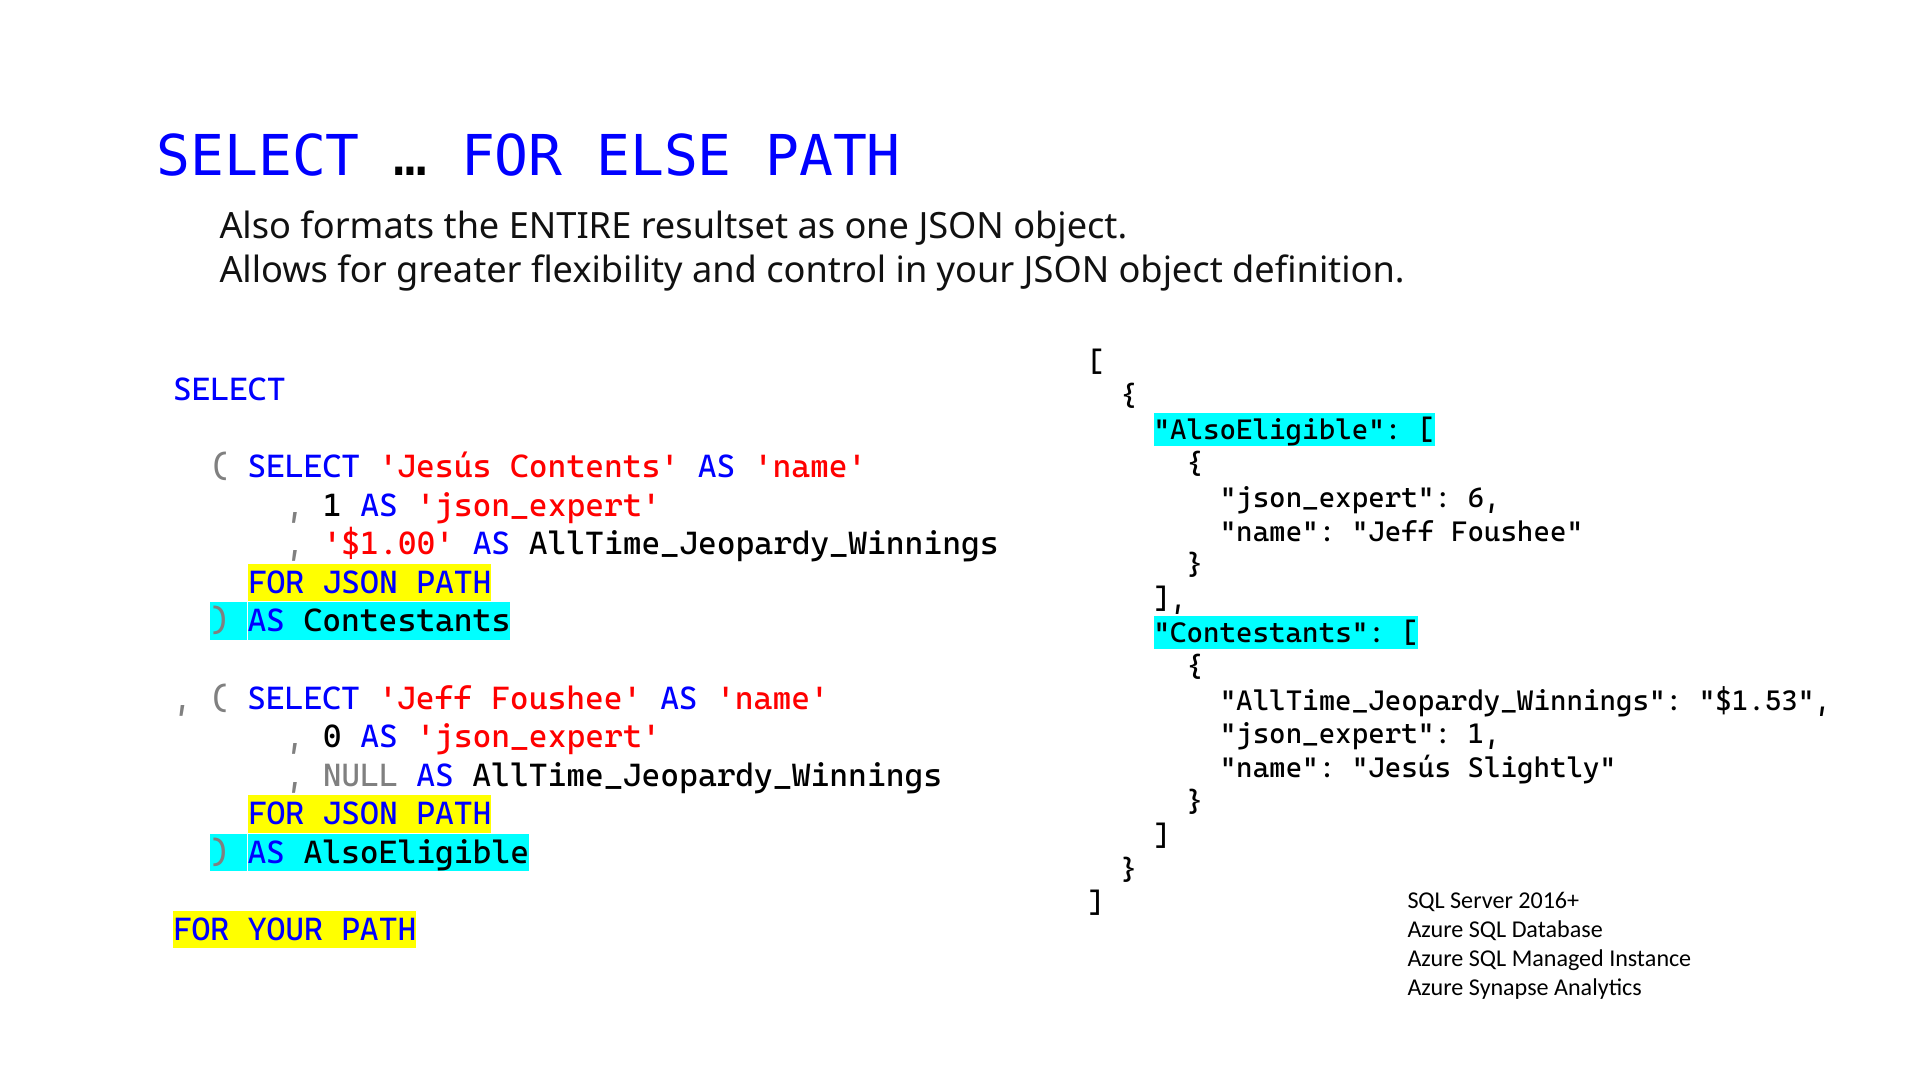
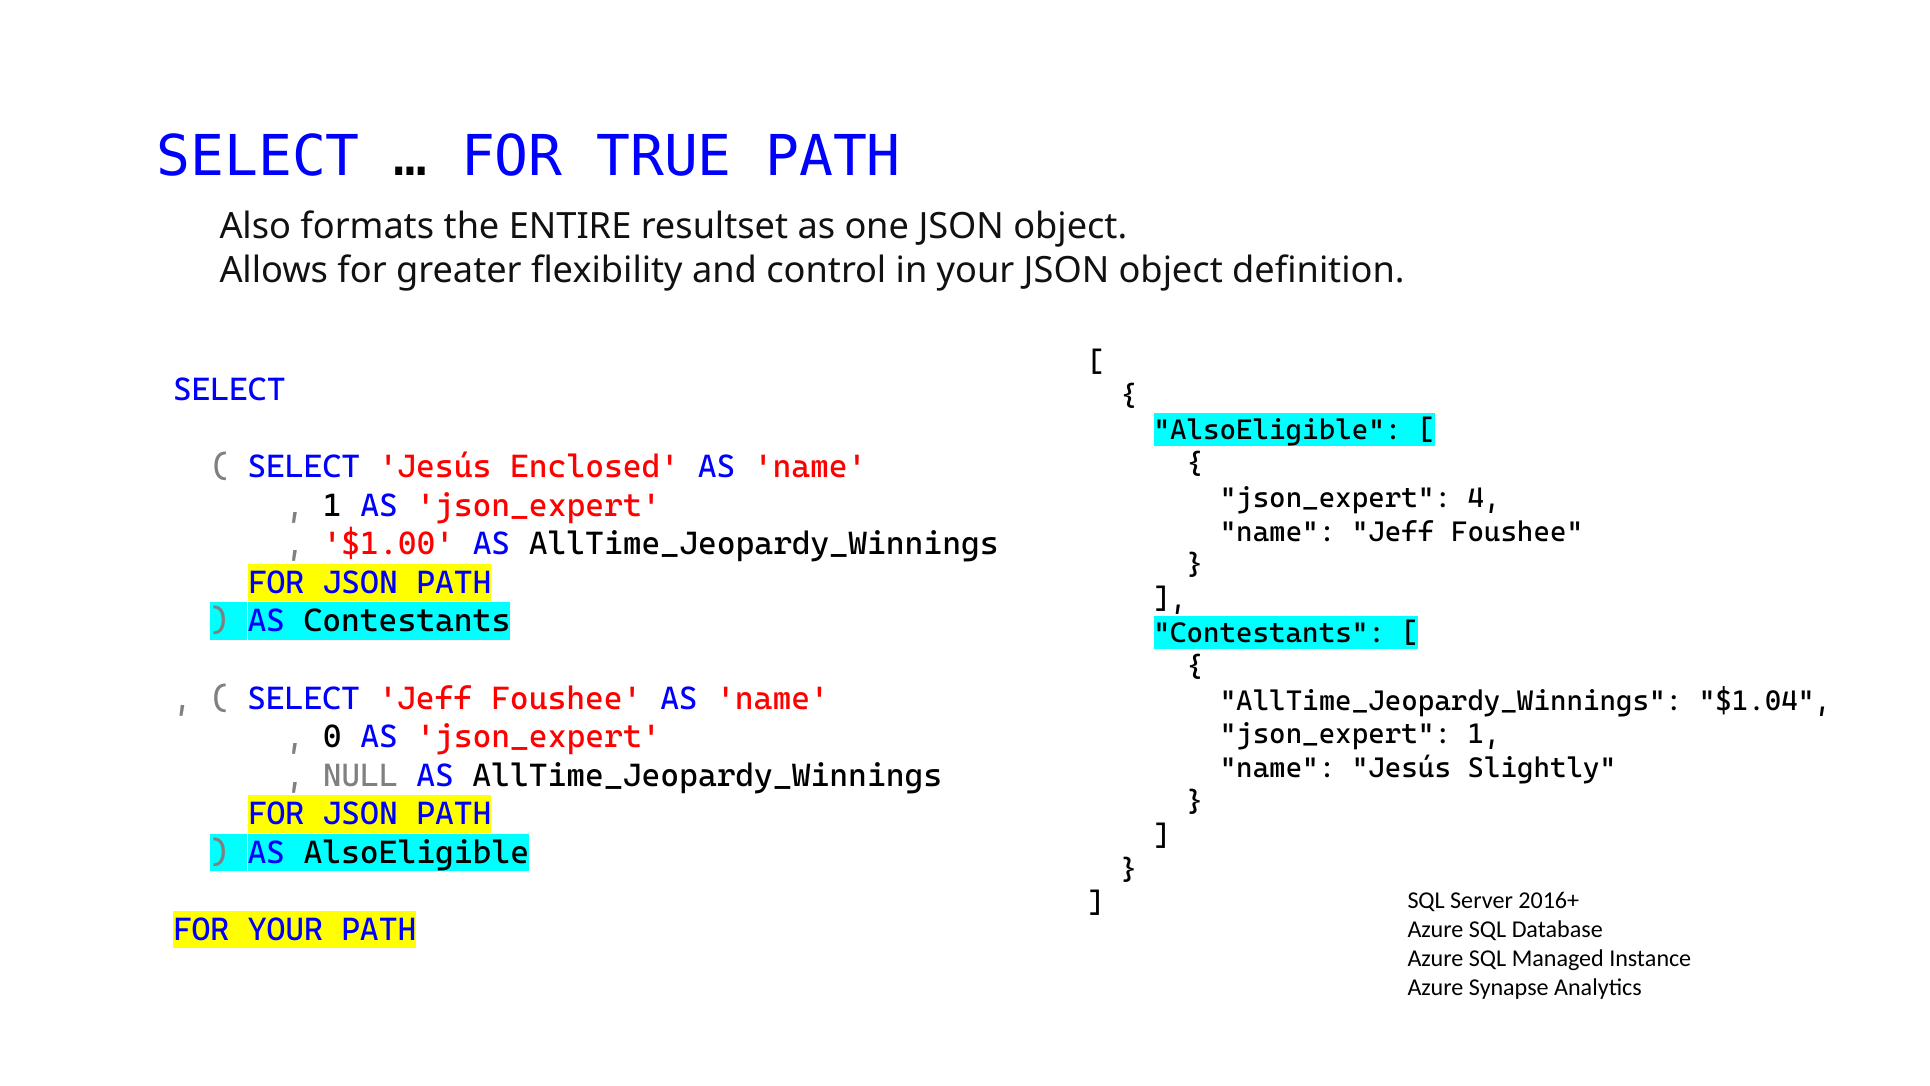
ELSE: ELSE -> TRUE
Contents: Contents -> Enclosed
6: 6 -> 4
$1.53: $1.53 -> $1.04
